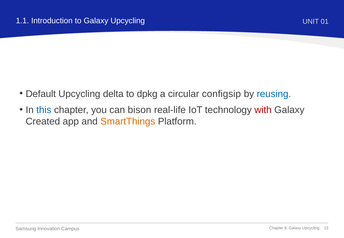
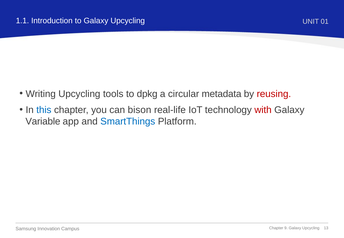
Default: Default -> Writing
delta: delta -> tools
configsip: configsip -> metadata
reusing colour: blue -> red
Created: Created -> Variable
SmartThings colour: orange -> blue
